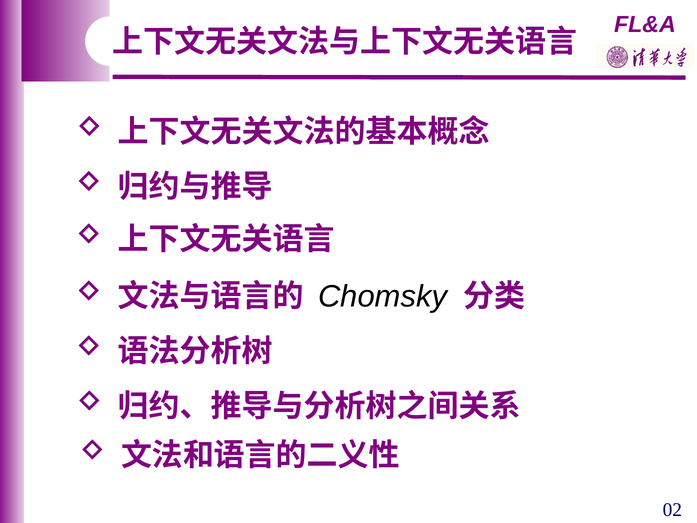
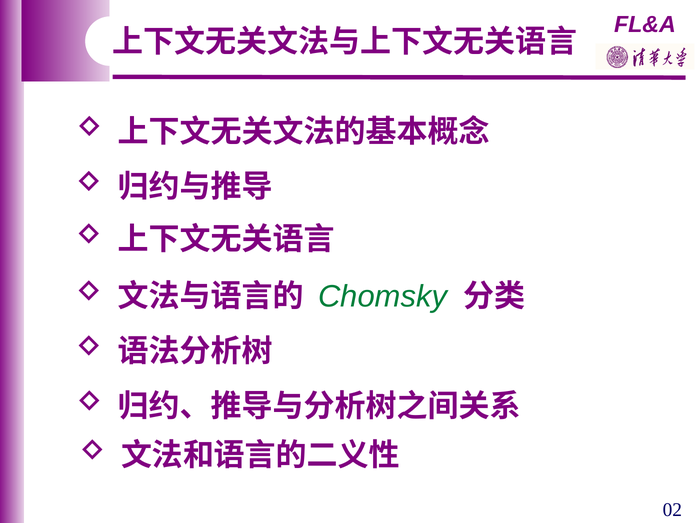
Chomsky colour: black -> green
